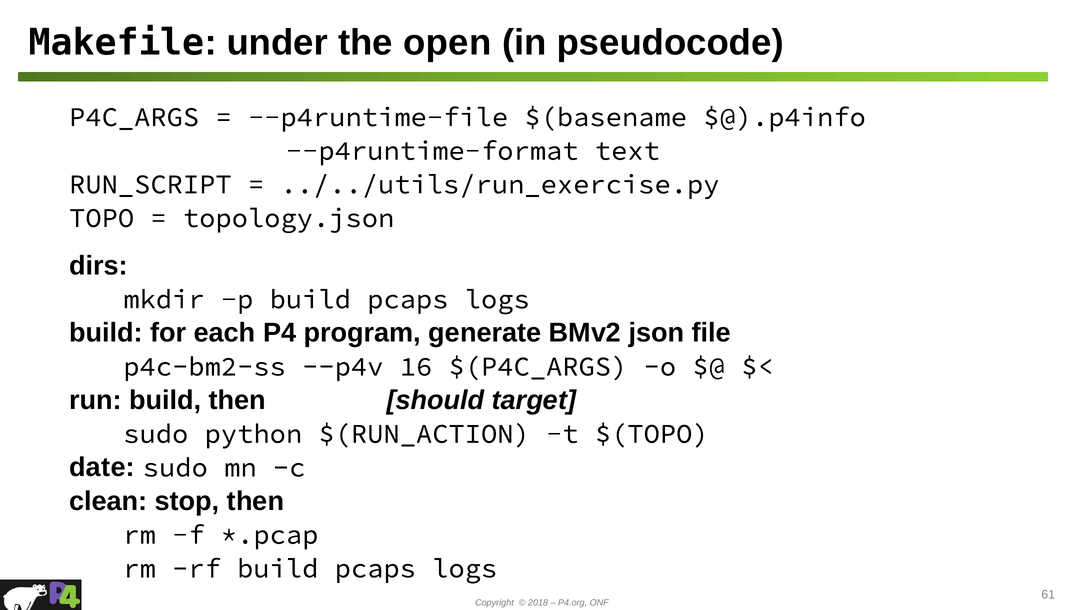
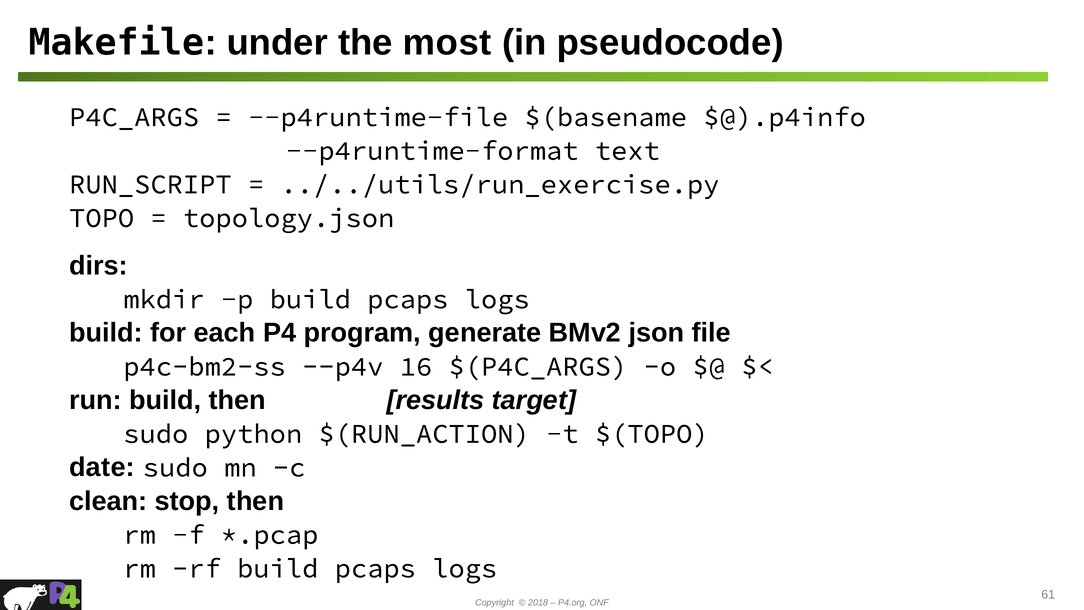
open: open -> most
should: should -> results
